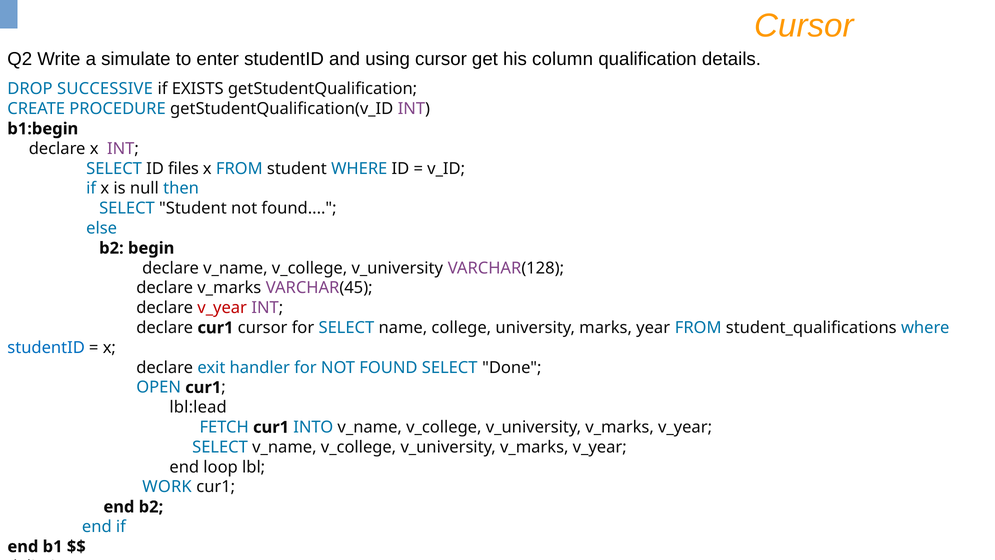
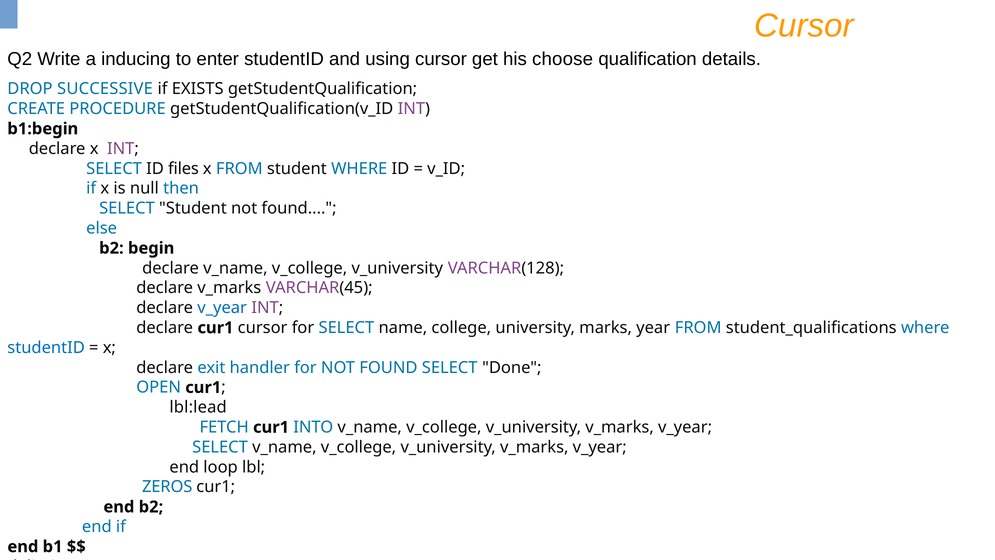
simulate: simulate -> inducing
column: column -> choose
v_year at (222, 308) colour: red -> blue
WORK: WORK -> ZEROS
